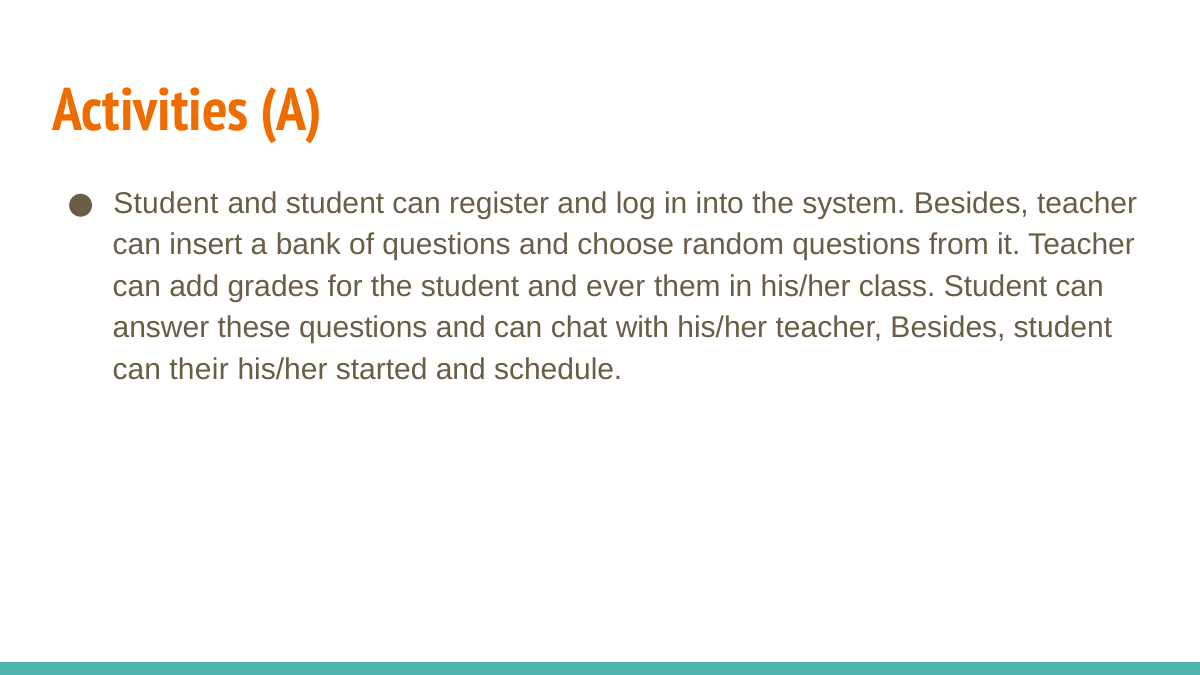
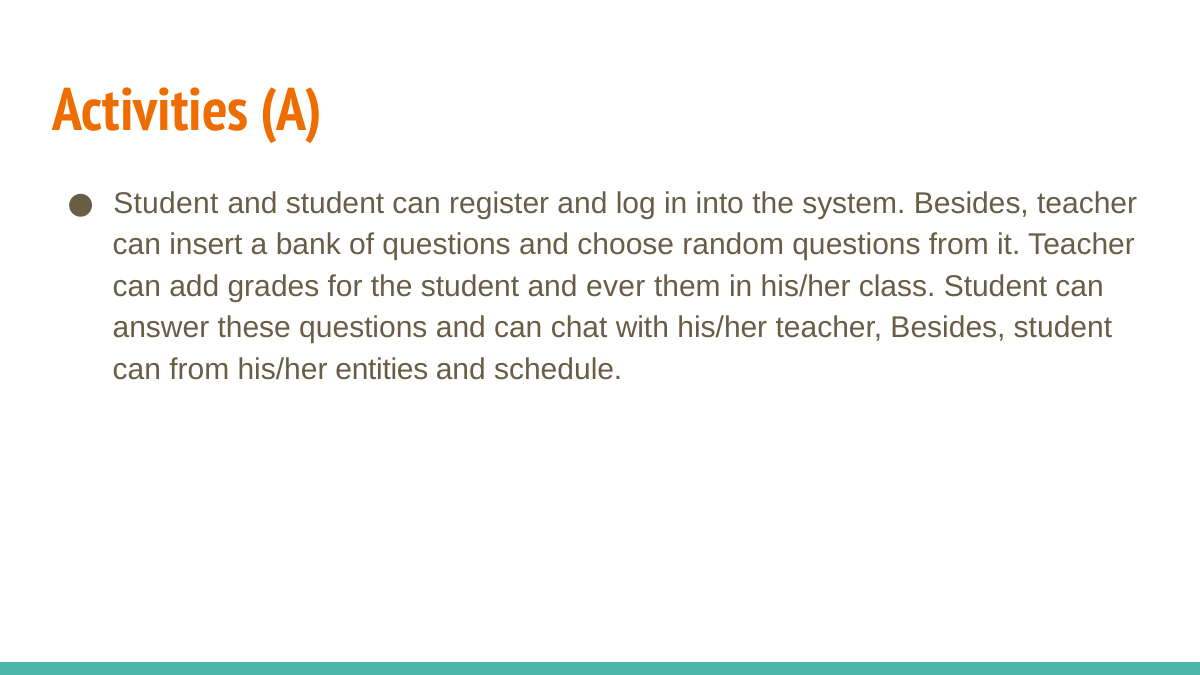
can their: their -> from
started: started -> entities
